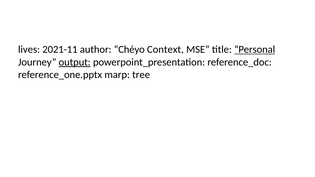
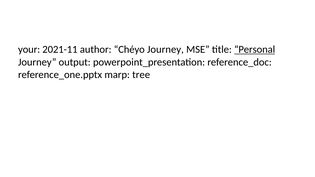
lives: lives -> your
Chéyo Context: Context -> Journey
output underline: present -> none
